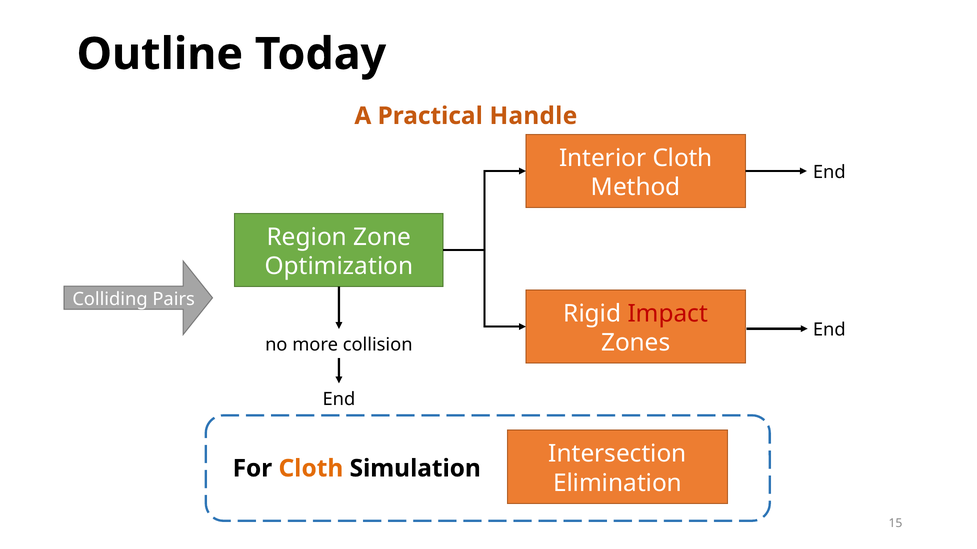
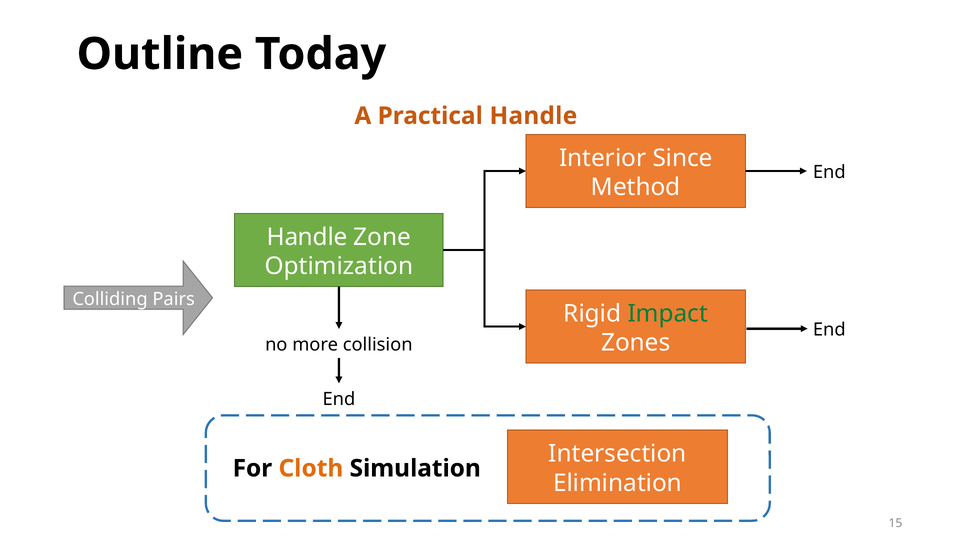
Interior Cloth: Cloth -> Since
Region at (307, 237): Region -> Handle
Impact colour: red -> green
